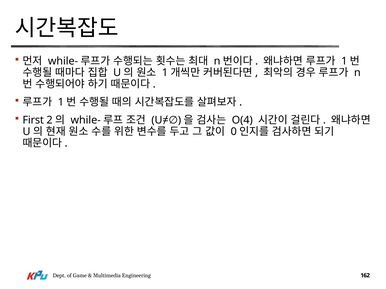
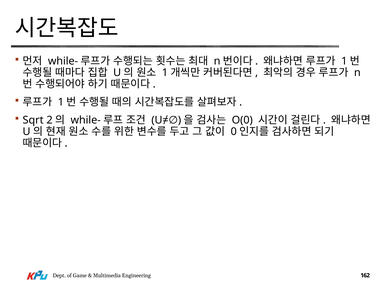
First: First -> Sqrt
O(4: O(4 -> O(0
